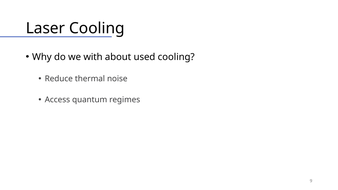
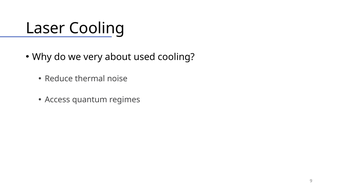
with: with -> very
